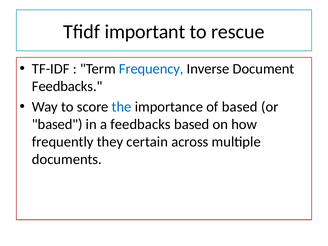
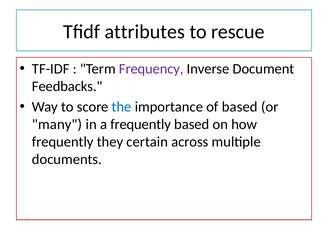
important: important -> attributes
Frequency colour: blue -> purple
based at (57, 124): based -> many
a feedbacks: feedbacks -> frequently
